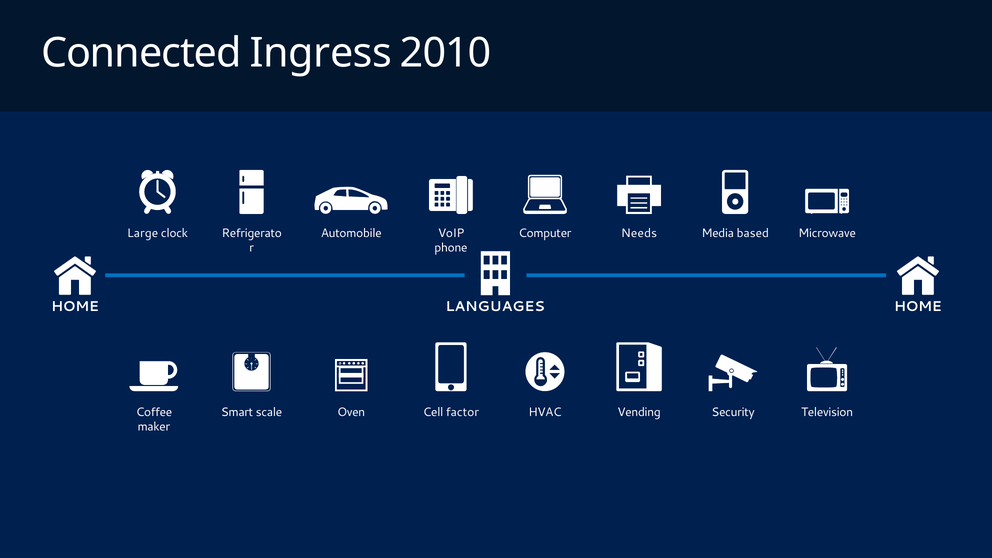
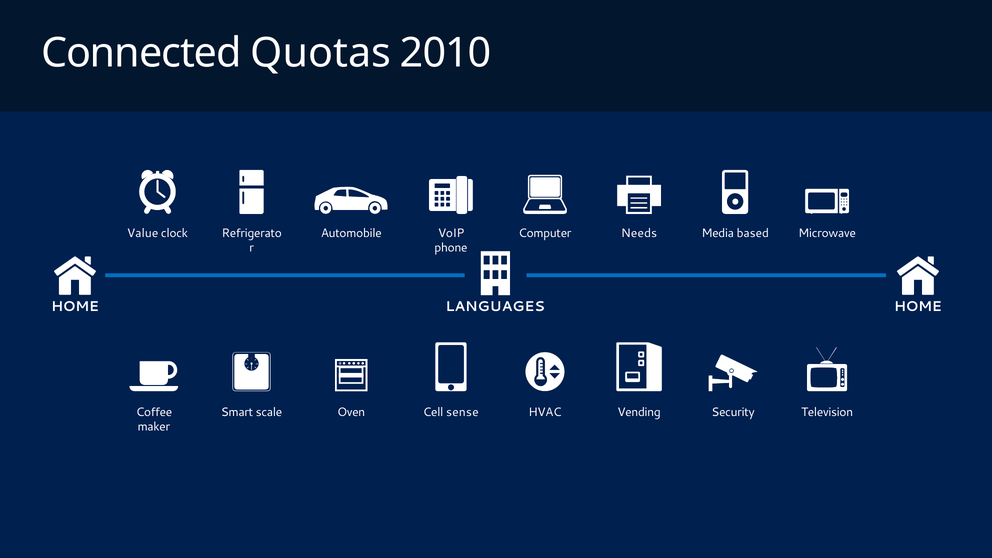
Ingress: Ingress -> Quotas
Large: Large -> Value
factor: factor -> sense
